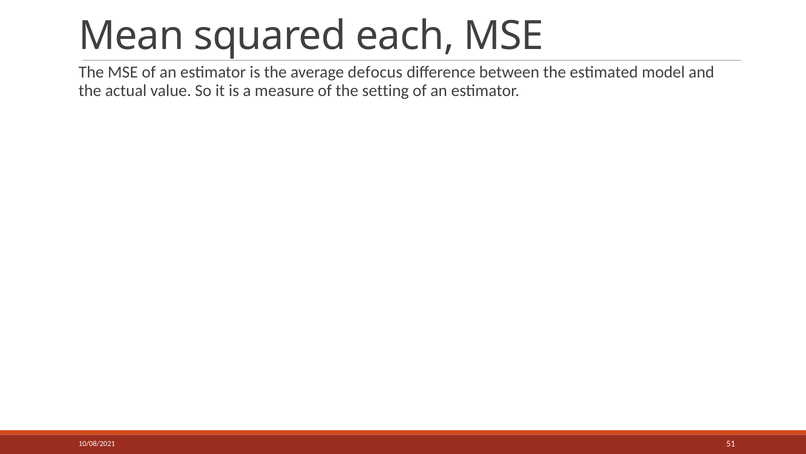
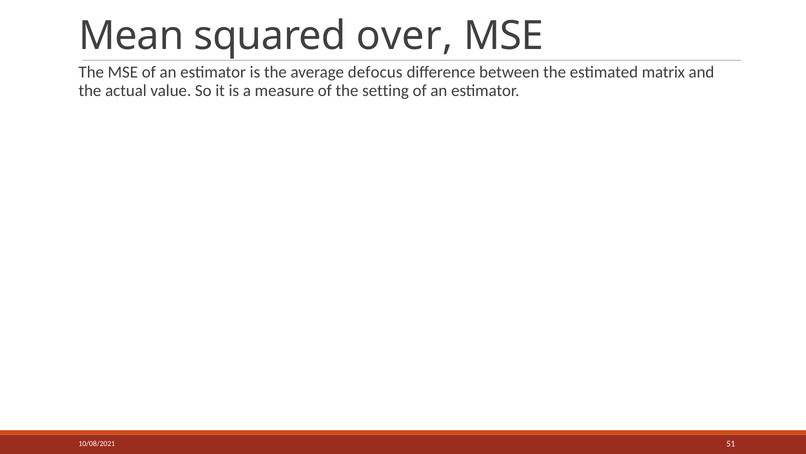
each: each -> over
model: model -> matrix
